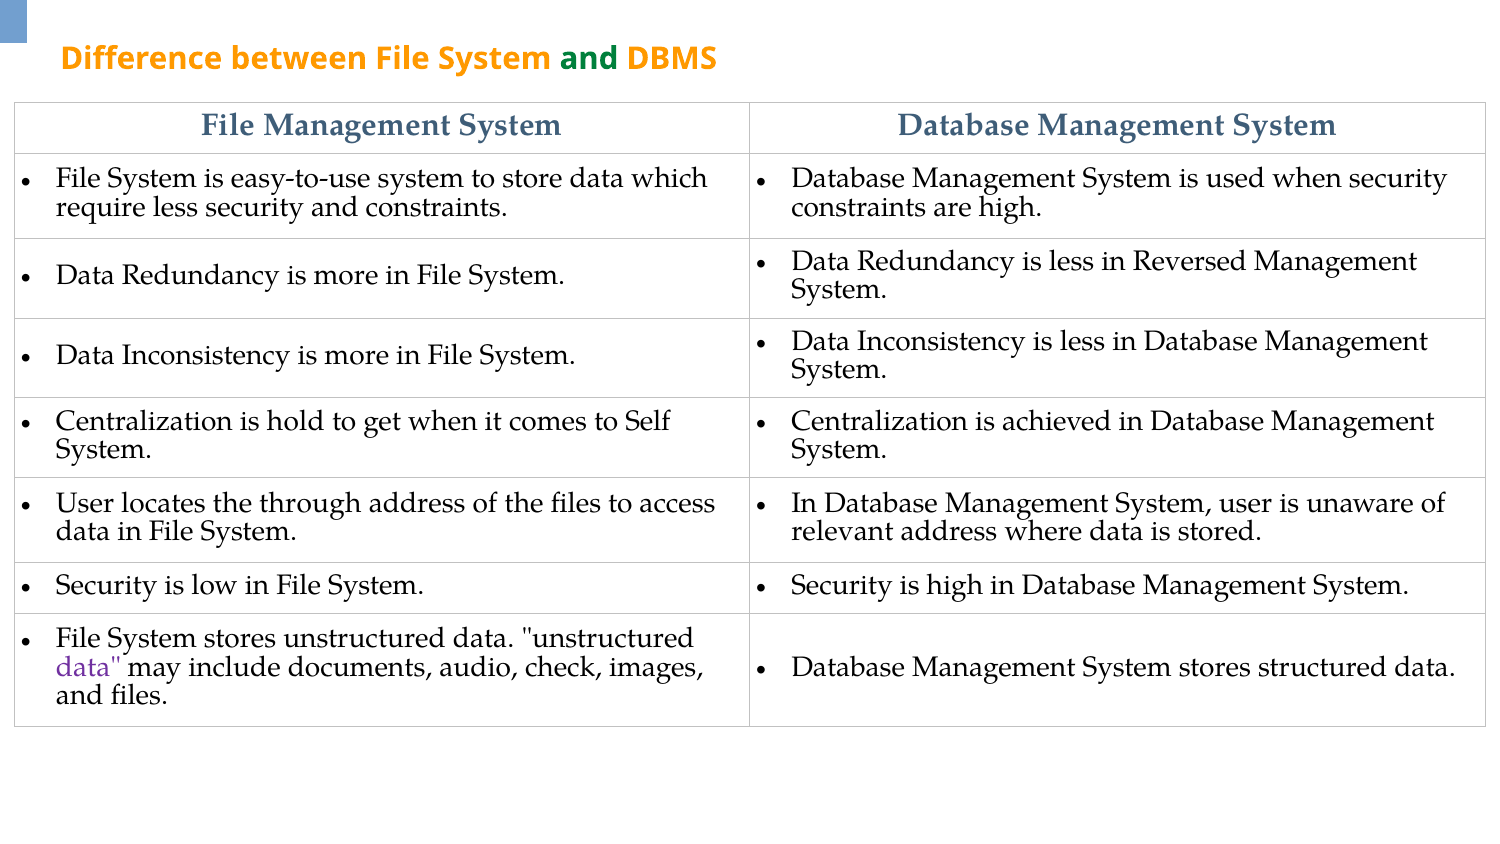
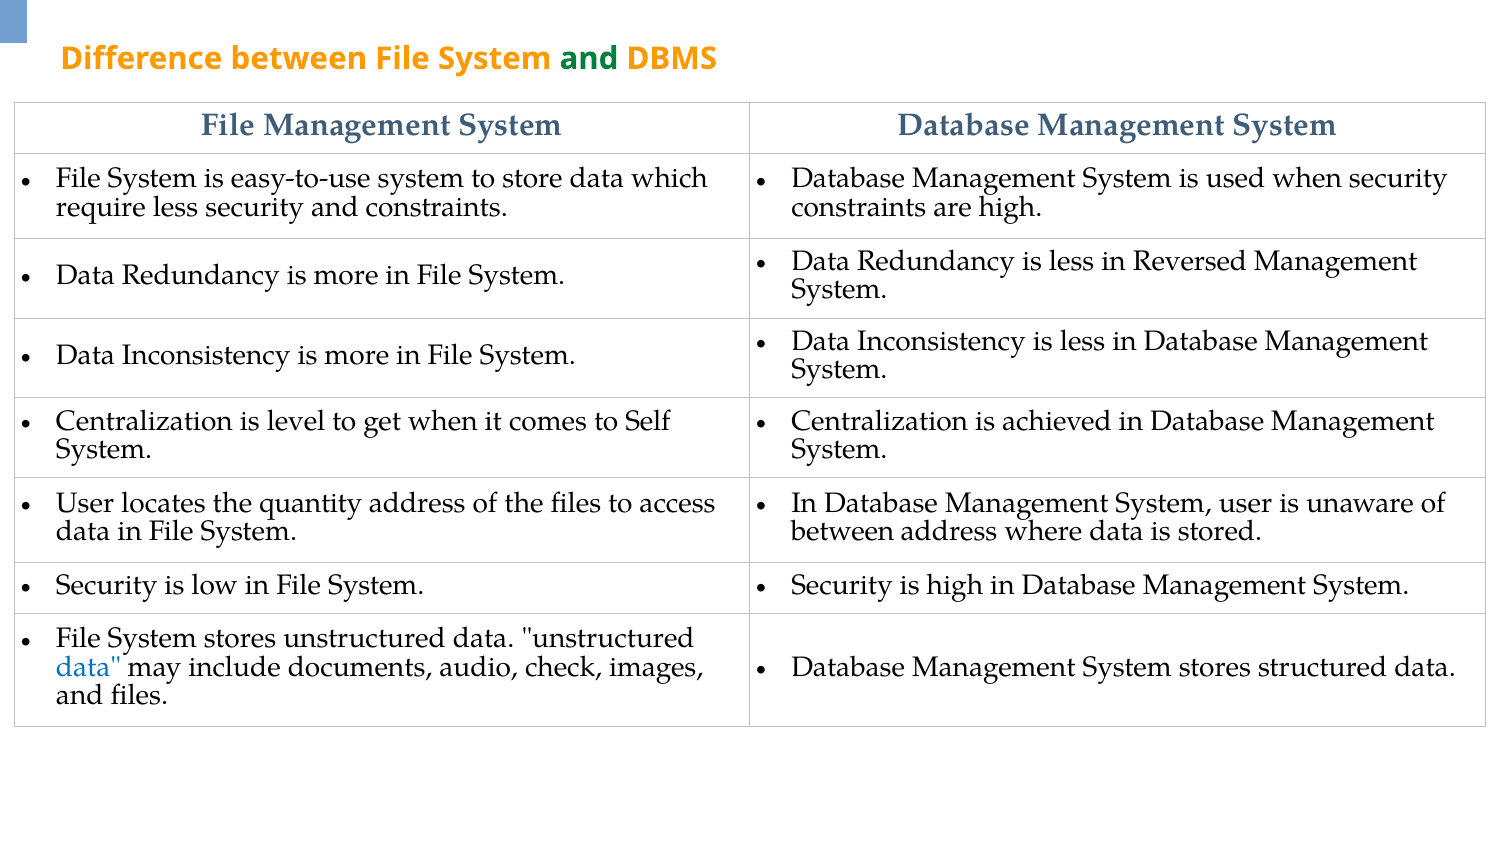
hold: hold -> level
through: through -> quantity
relevant at (842, 531): relevant -> between
data at (88, 667) colour: purple -> blue
